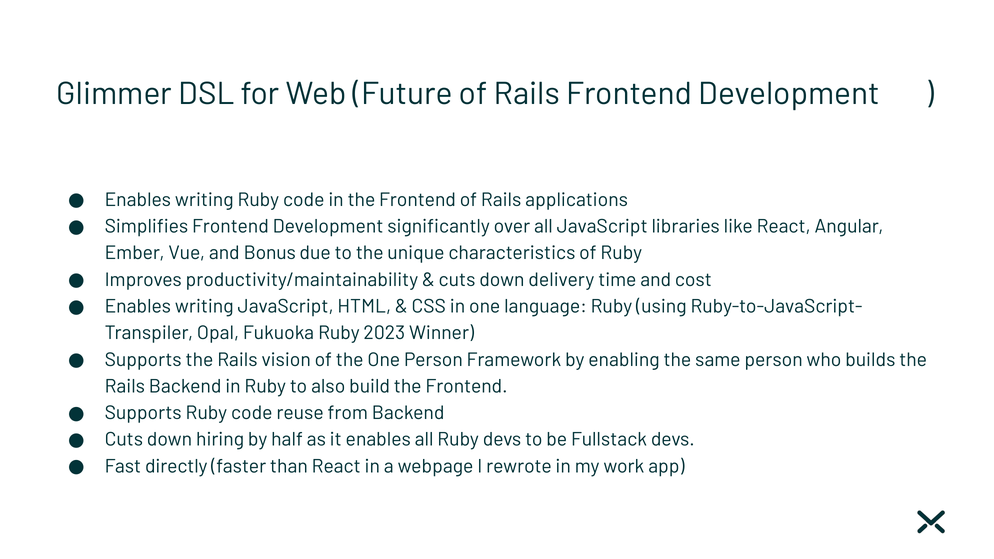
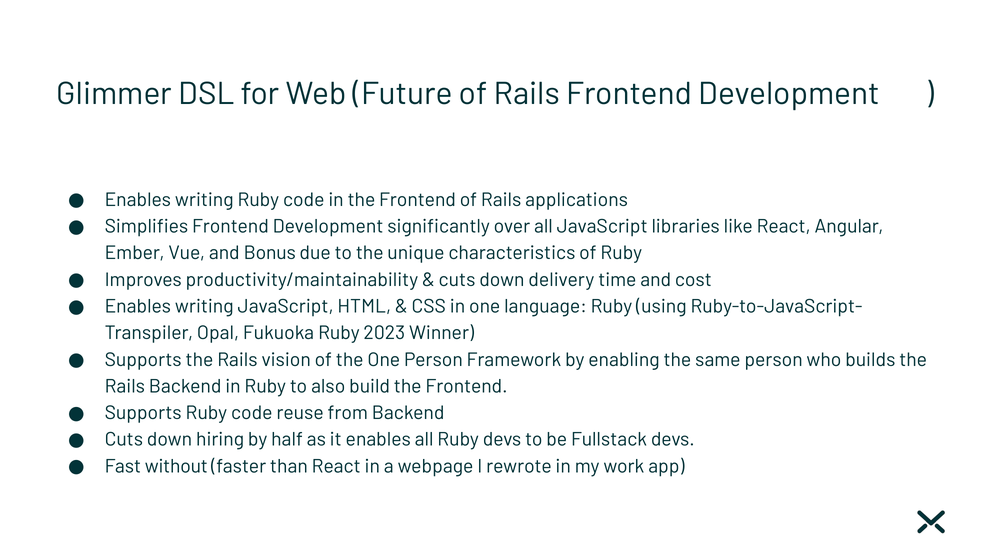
directly: directly -> without
